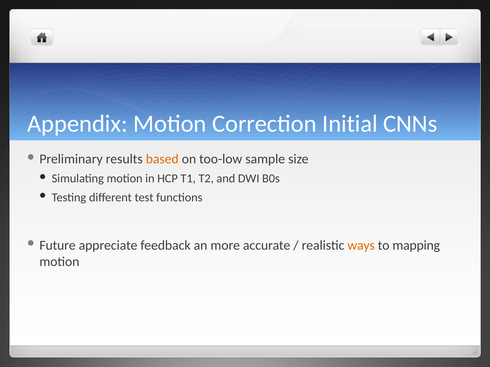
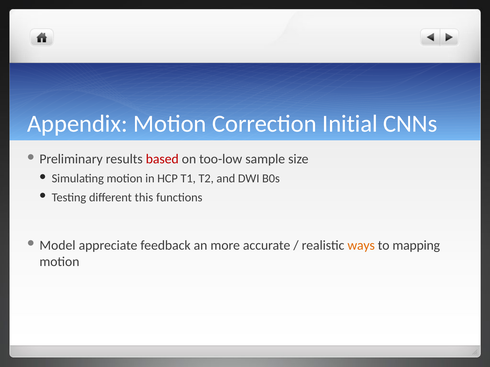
based colour: orange -> red
test: test -> this
Future: Future -> Model
